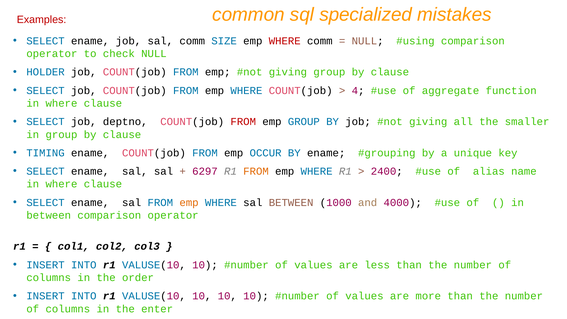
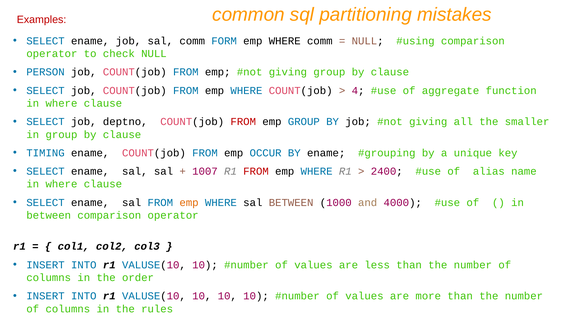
specialized: specialized -> partitioning
SIZE: SIZE -> FORM
WHERE at (285, 41) colour: red -> black
HOLDER: HOLDER -> PERSON
6297: 6297 -> 1007
FROM at (256, 171) colour: orange -> red
enter: enter -> rules
